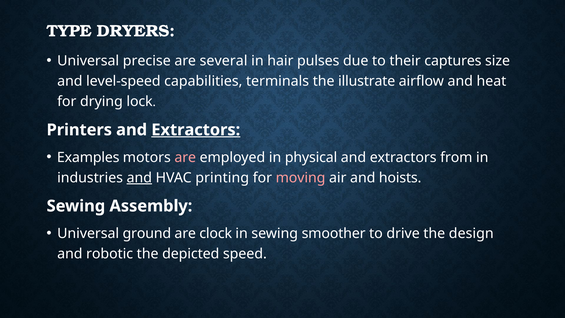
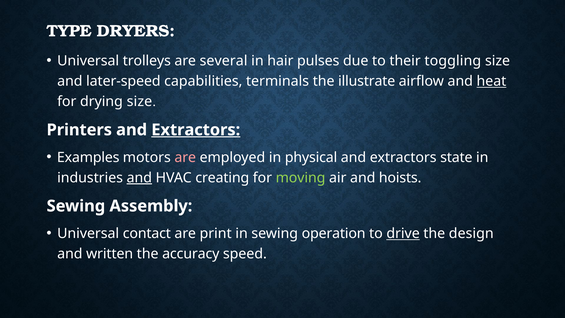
precise: precise -> trolleys
captures: captures -> toggling
level-speed: level-speed -> later-speed
heat underline: none -> present
drying lock: lock -> size
from: from -> state
printing: printing -> creating
moving colour: pink -> light green
ground: ground -> contact
clock: clock -> print
smoother: smoother -> operation
drive underline: none -> present
robotic: robotic -> written
depicted: depicted -> accuracy
